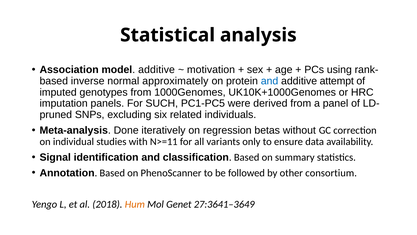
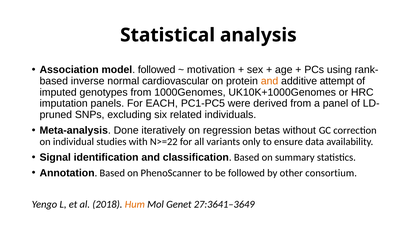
model additive: additive -> followed
approximately: approximately -> cardiovascular
and at (270, 81) colour: blue -> orange
SUCH: SUCH -> EACH
N>=11: N>=11 -> N>=22
